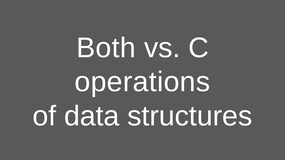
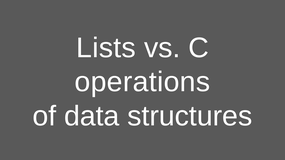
Both: Both -> Lists
